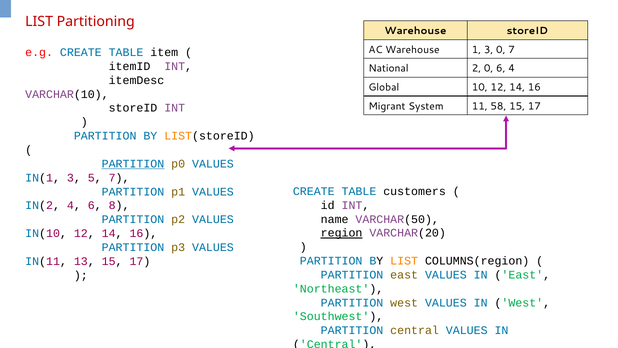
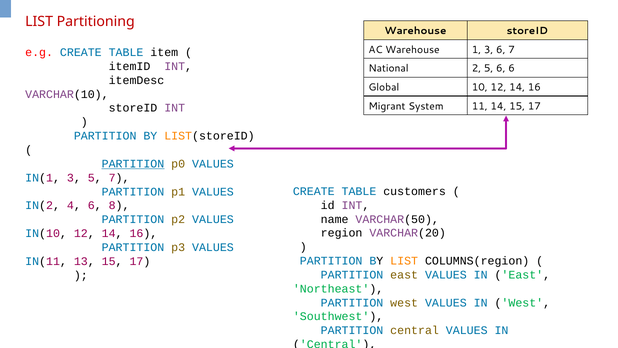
3 0: 0 -> 6
2 0: 0 -> 5
6 4: 4 -> 6
11 58: 58 -> 14
region underline: present -> none
